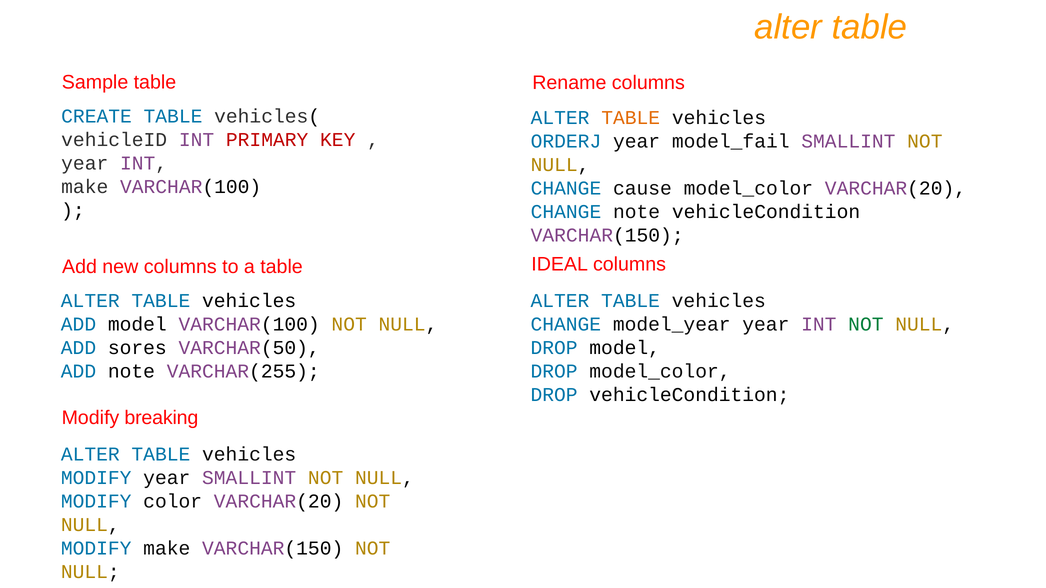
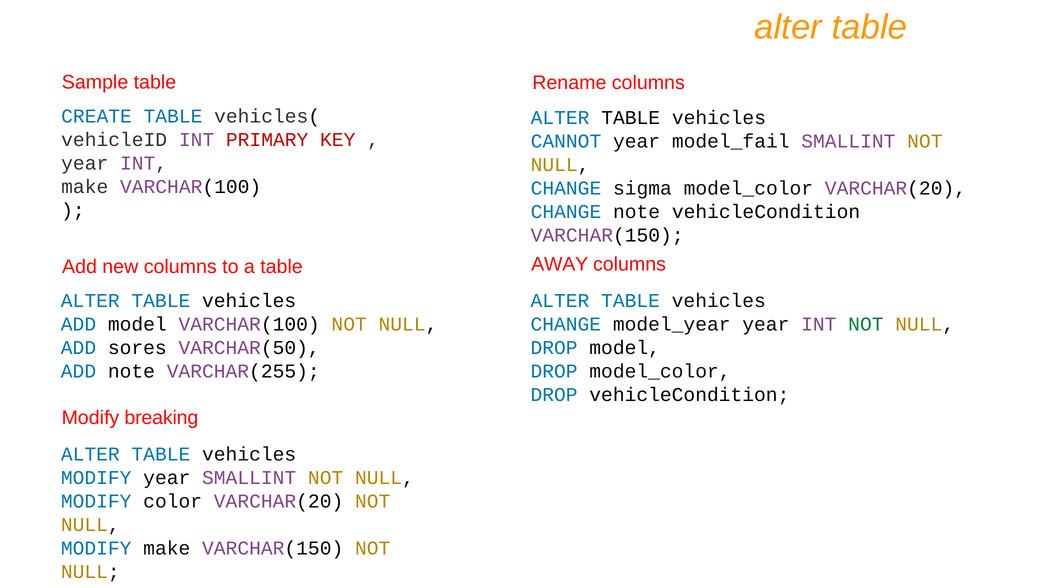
TABLE at (631, 118) colour: orange -> black
ORDERJ: ORDERJ -> CANNOT
cause: cause -> sigma
IDEAL: IDEAL -> AWAY
